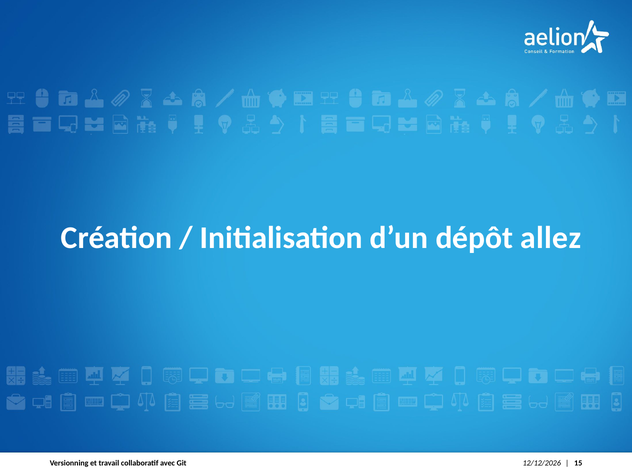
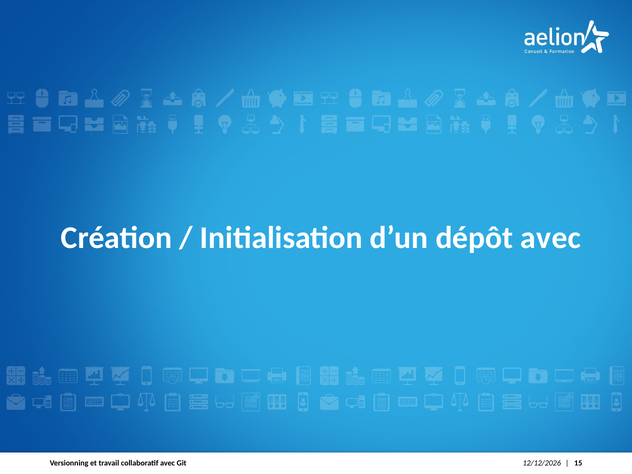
dépôt allez: allez -> avec
